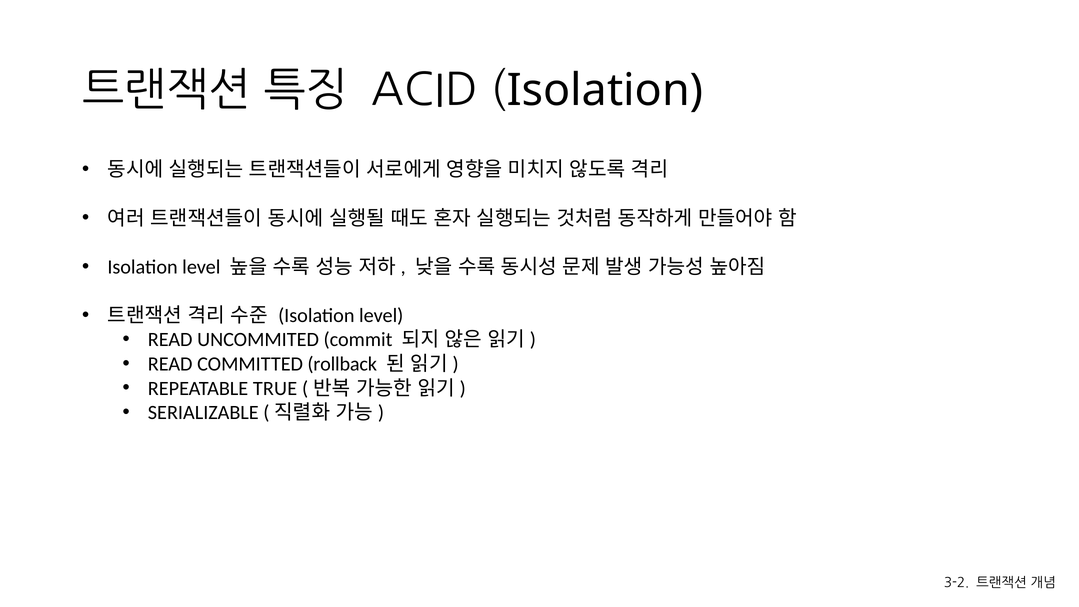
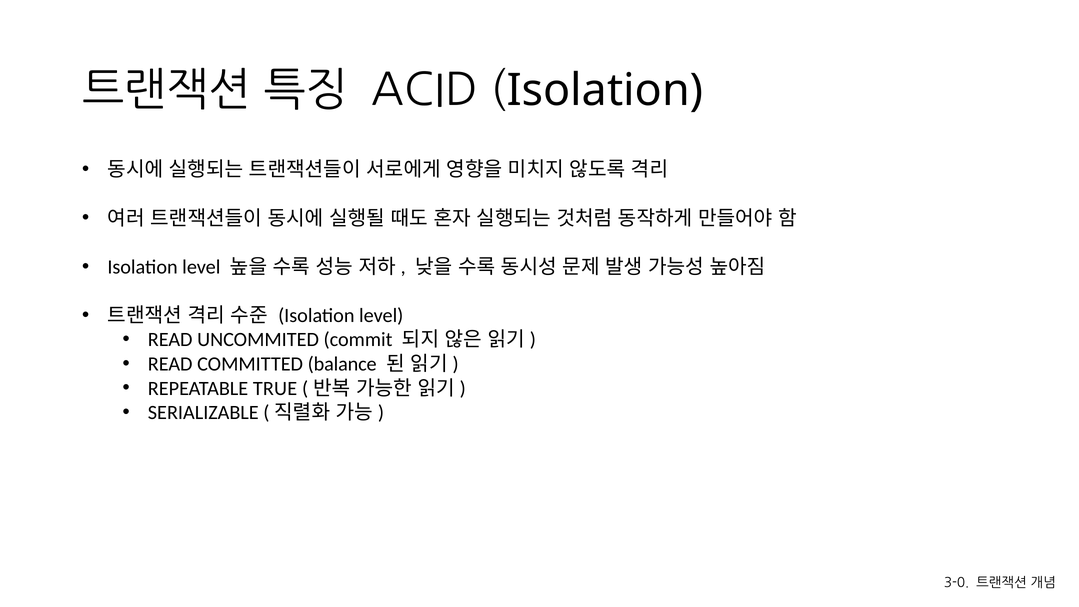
rollback: rollback -> balance
3-2: 3-2 -> 3-0
